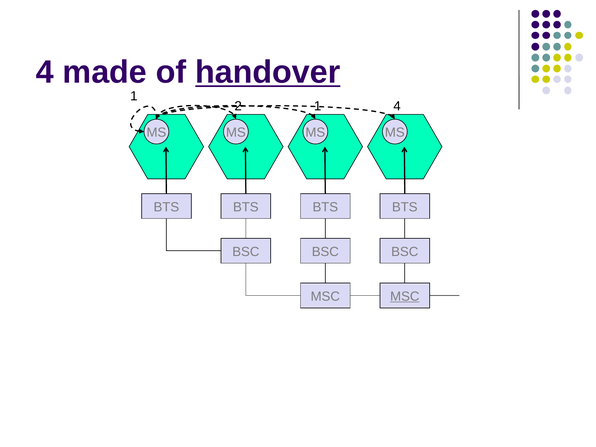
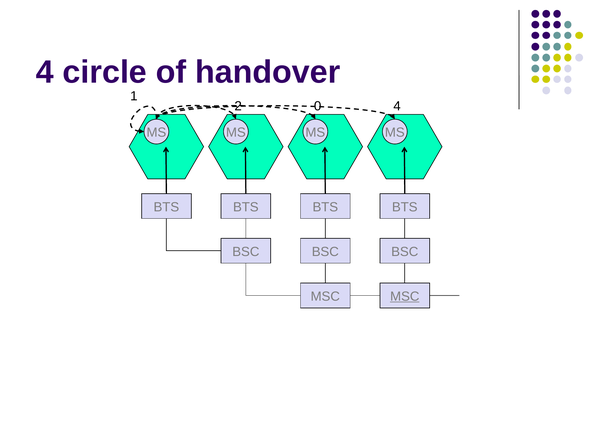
made: made -> circle
handover underline: present -> none
2 1: 1 -> 0
